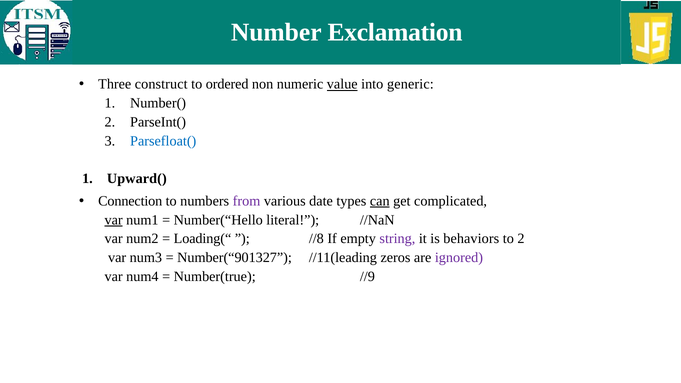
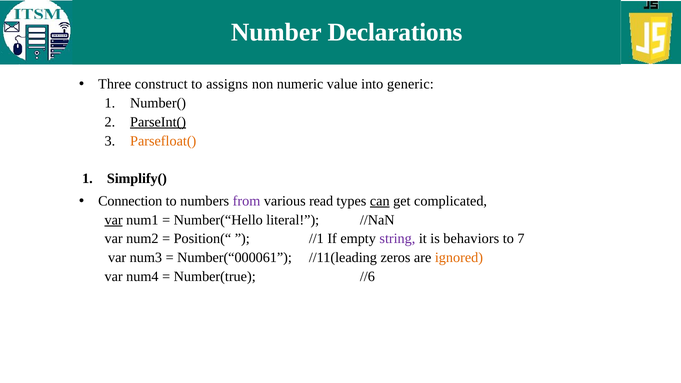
Exclamation: Exclamation -> Declarations
ordered: ordered -> assigns
value underline: present -> none
ParseInt( underline: none -> present
Parsefloat( colour: blue -> orange
Upward(: Upward( -> Simplify(
date: date -> read
Loading(“: Loading(“ -> Position(“
//8: //8 -> //1
to 2: 2 -> 7
Number(“901327: Number(“901327 -> Number(“000061
ignored colour: purple -> orange
//9: //9 -> //6
